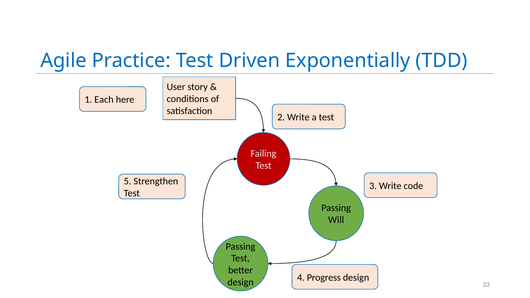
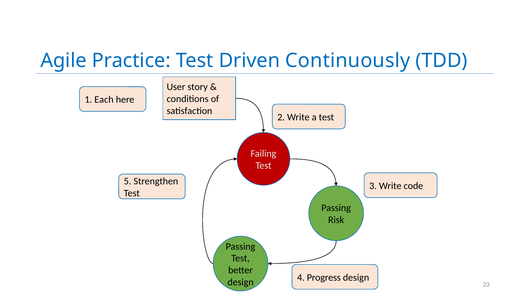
Exponentially: Exponentially -> Continuously
Will: Will -> Risk
